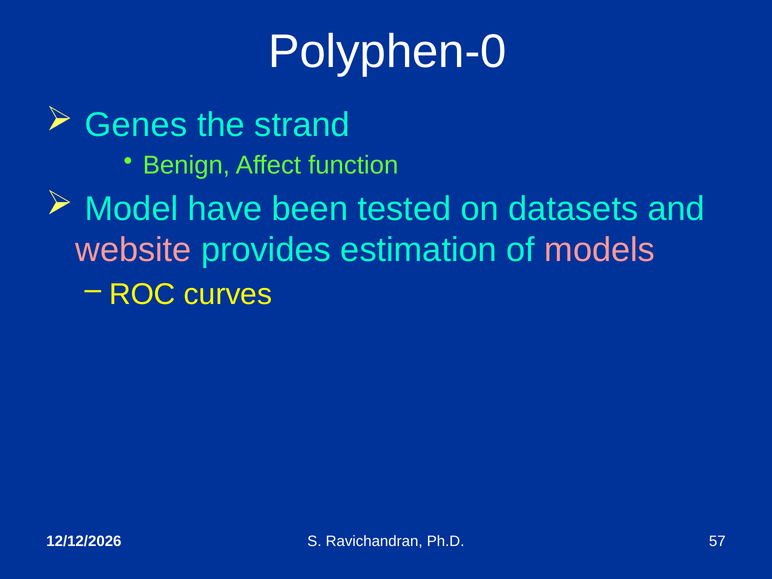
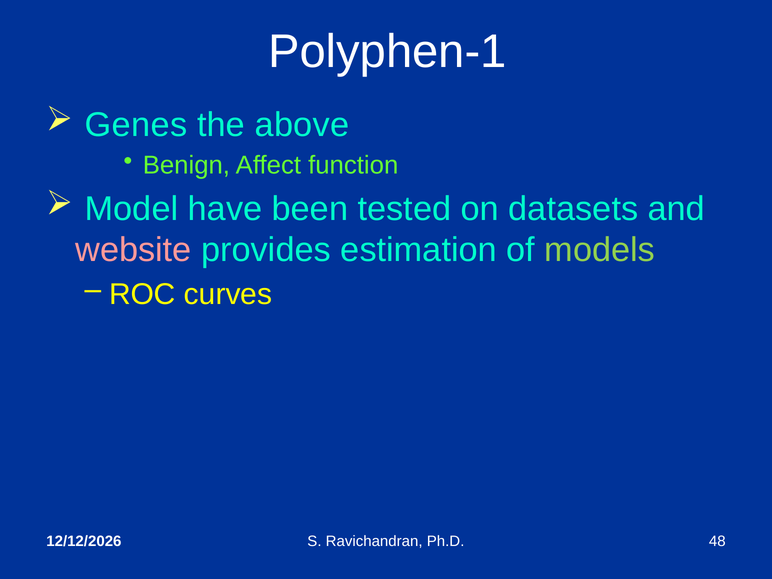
Polyphen-0: Polyphen-0 -> Polyphen-1
strand: strand -> above
models colour: pink -> light green
57: 57 -> 48
